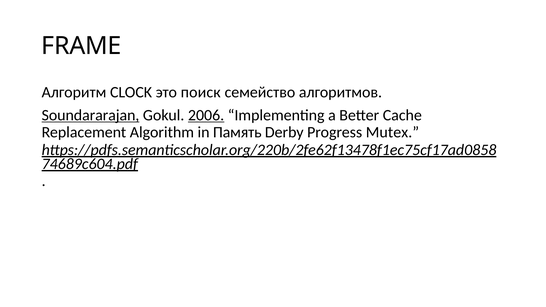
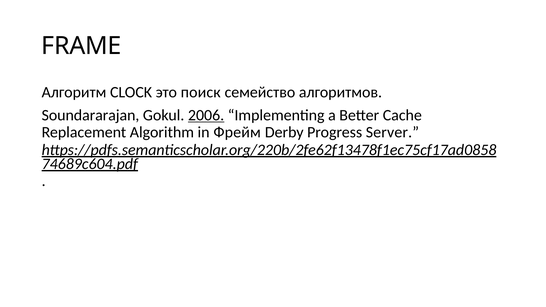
Soundararajan underline: present -> none
Память: Память -> Фрейм
Mutex: Mutex -> Server
